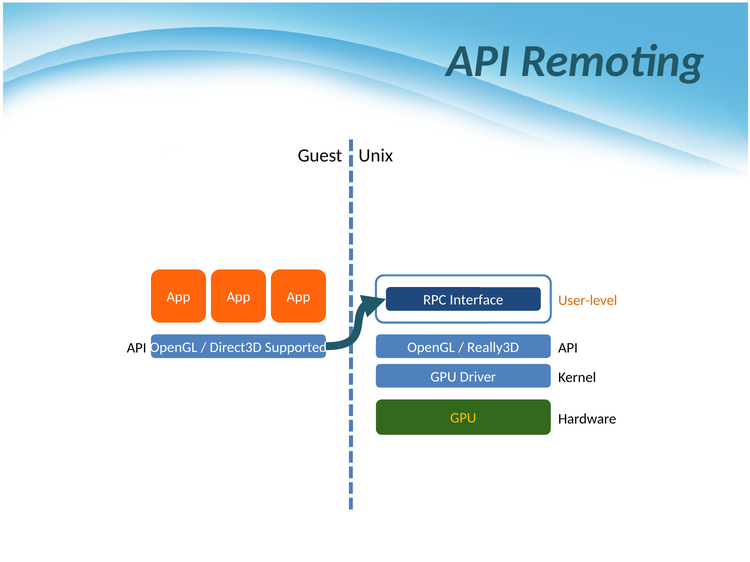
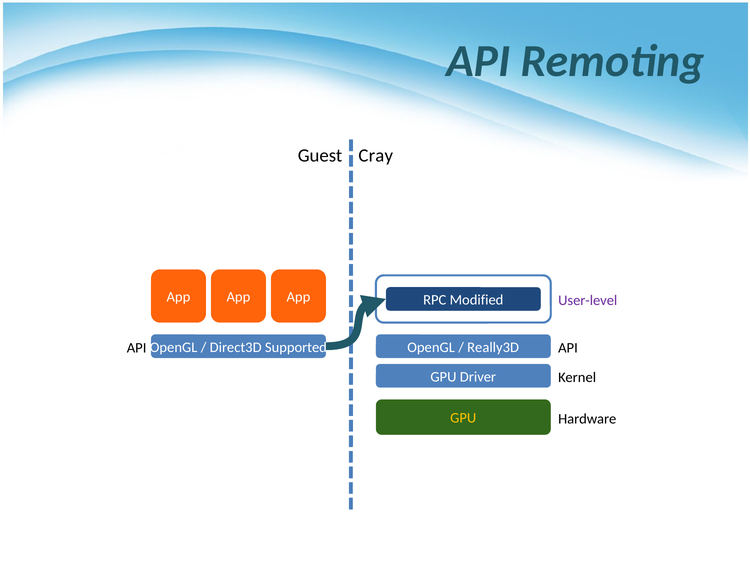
Unix: Unix -> Cray
Interface: Interface -> Modified
User-level colour: orange -> purple
